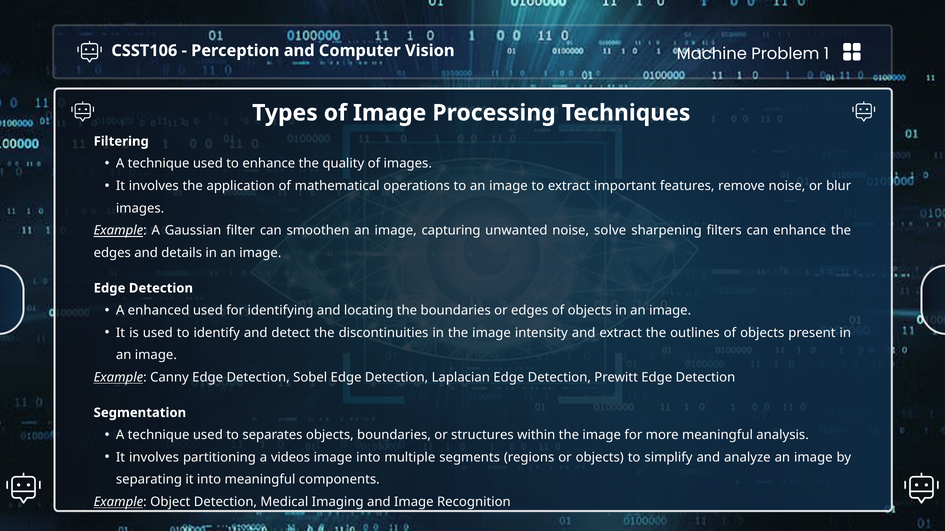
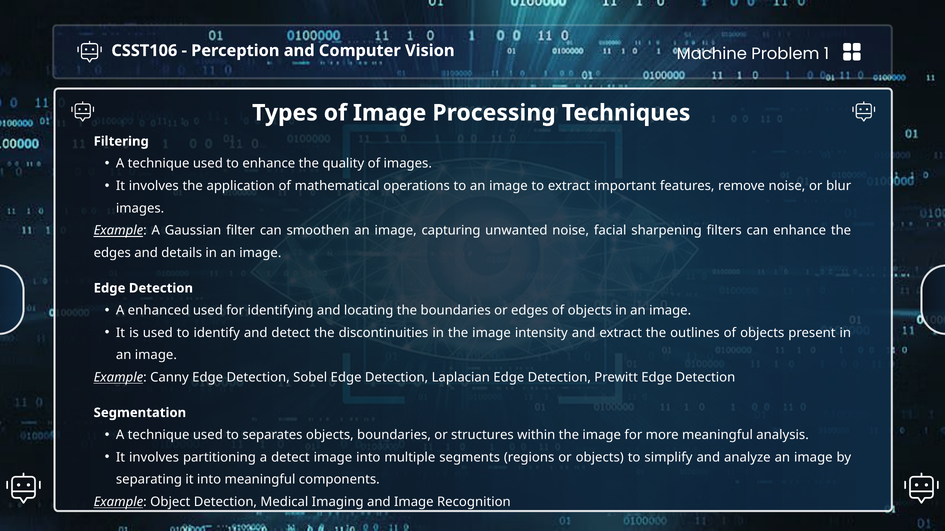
solve: solve -> facial
a videos: videos -> detect
